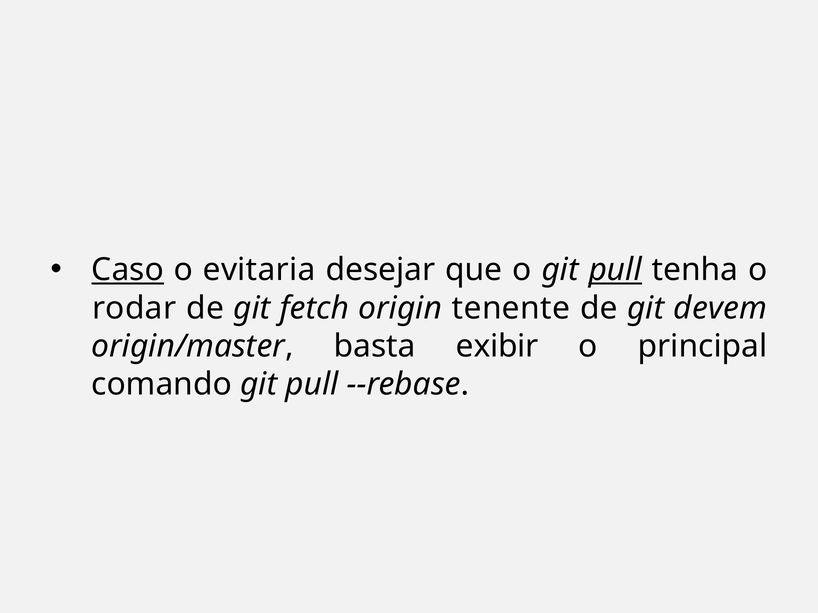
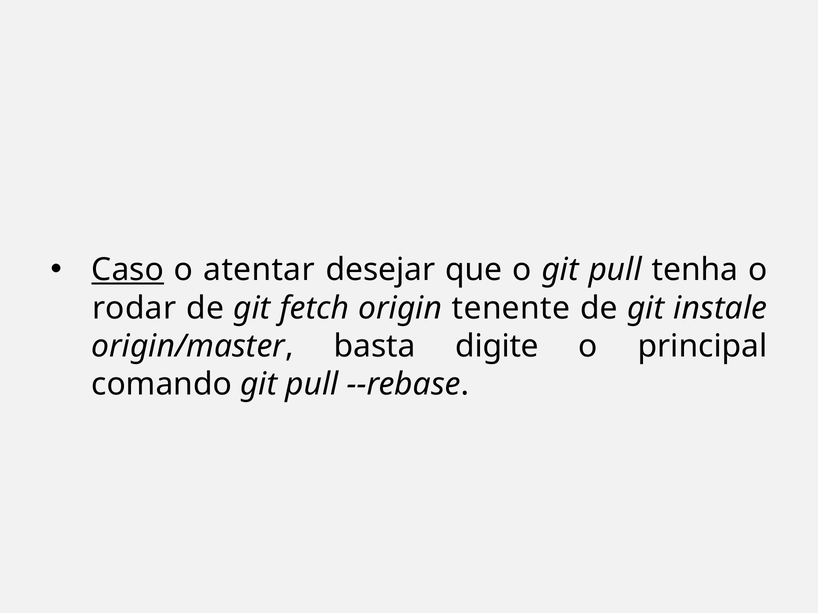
evitaria: evitaria -> atentar
pull at (615, 270) underline: present -> none
devem: devem -> instale
exibir: exibir -> digite
